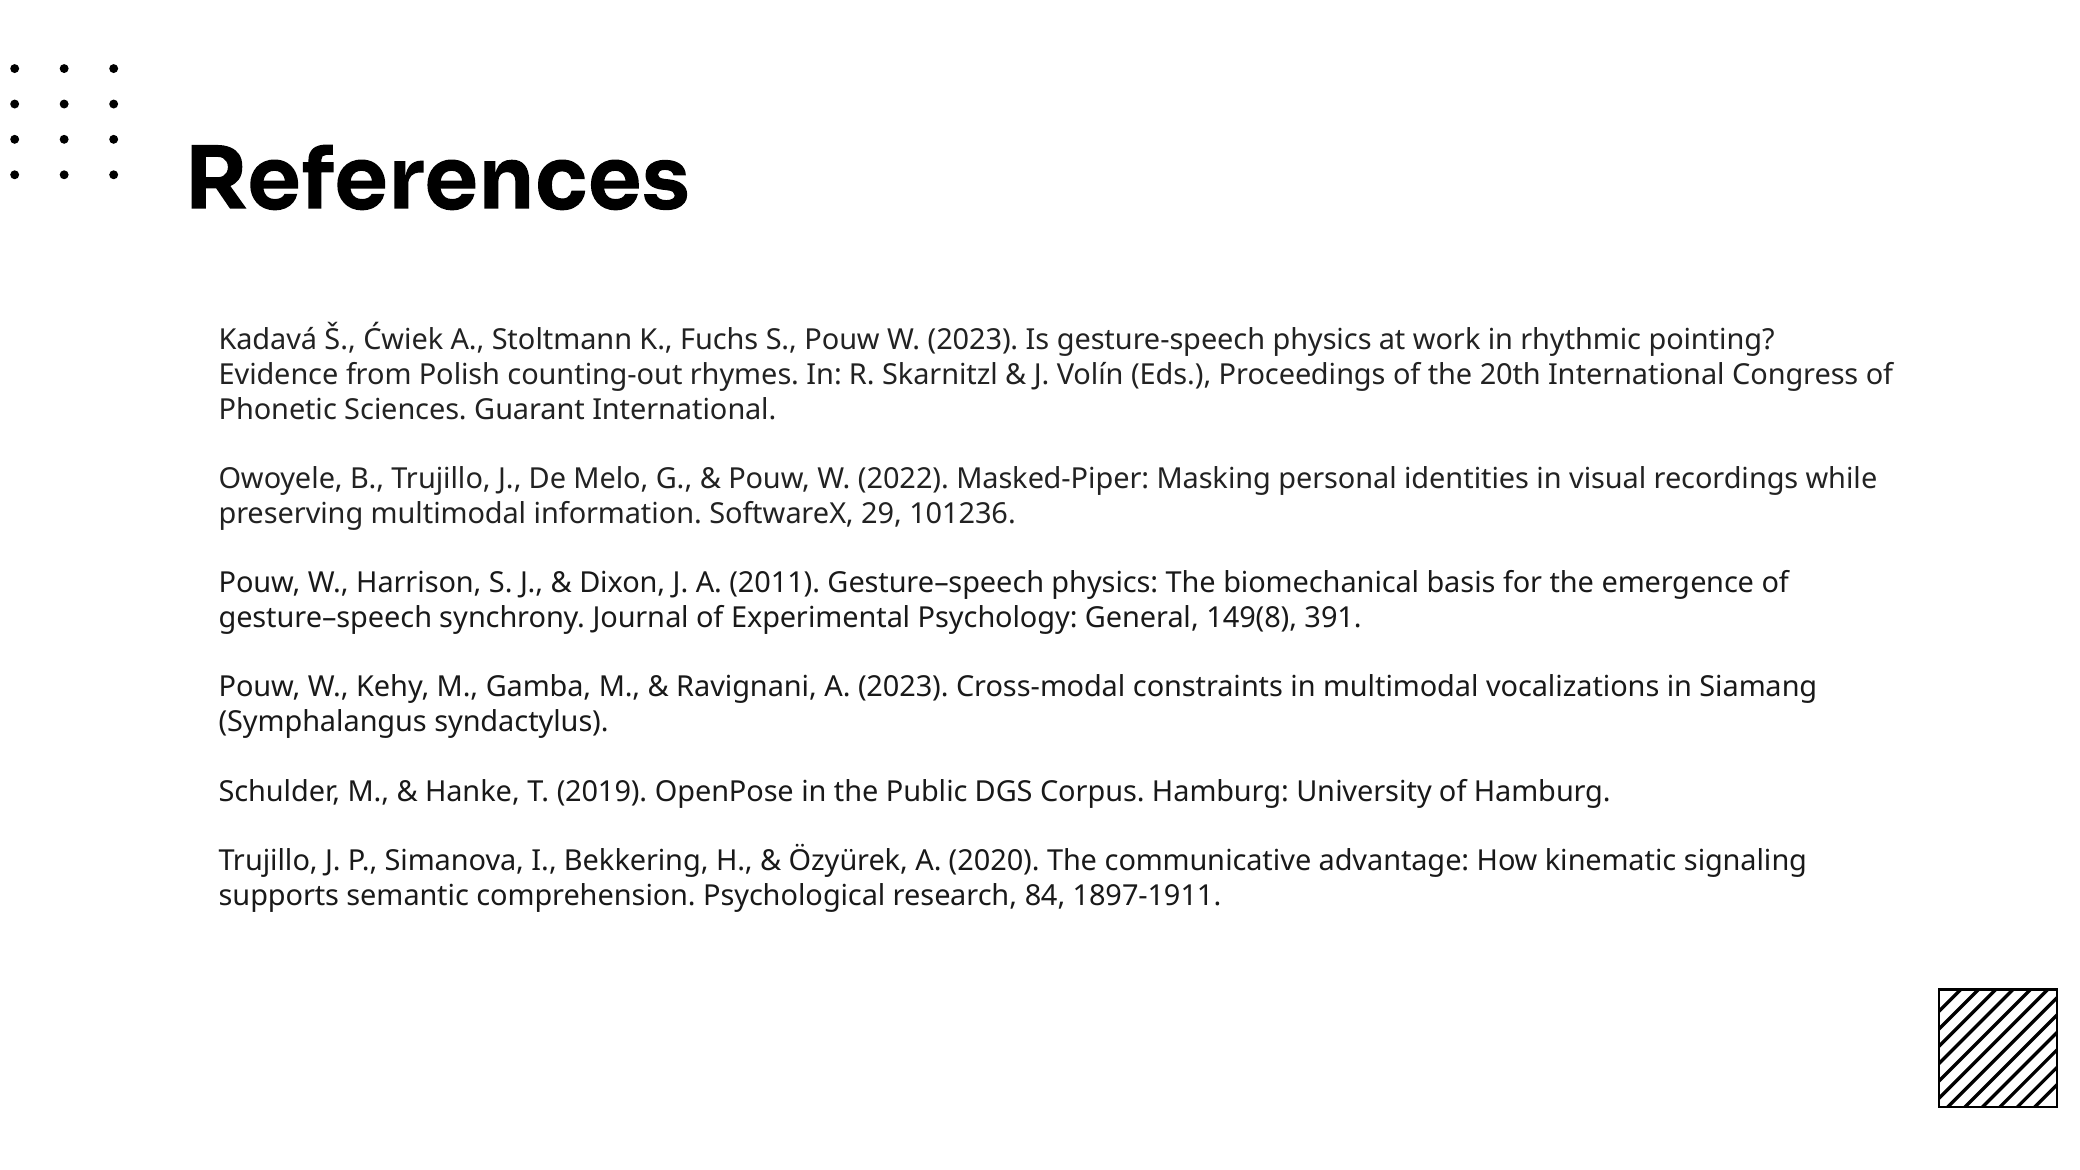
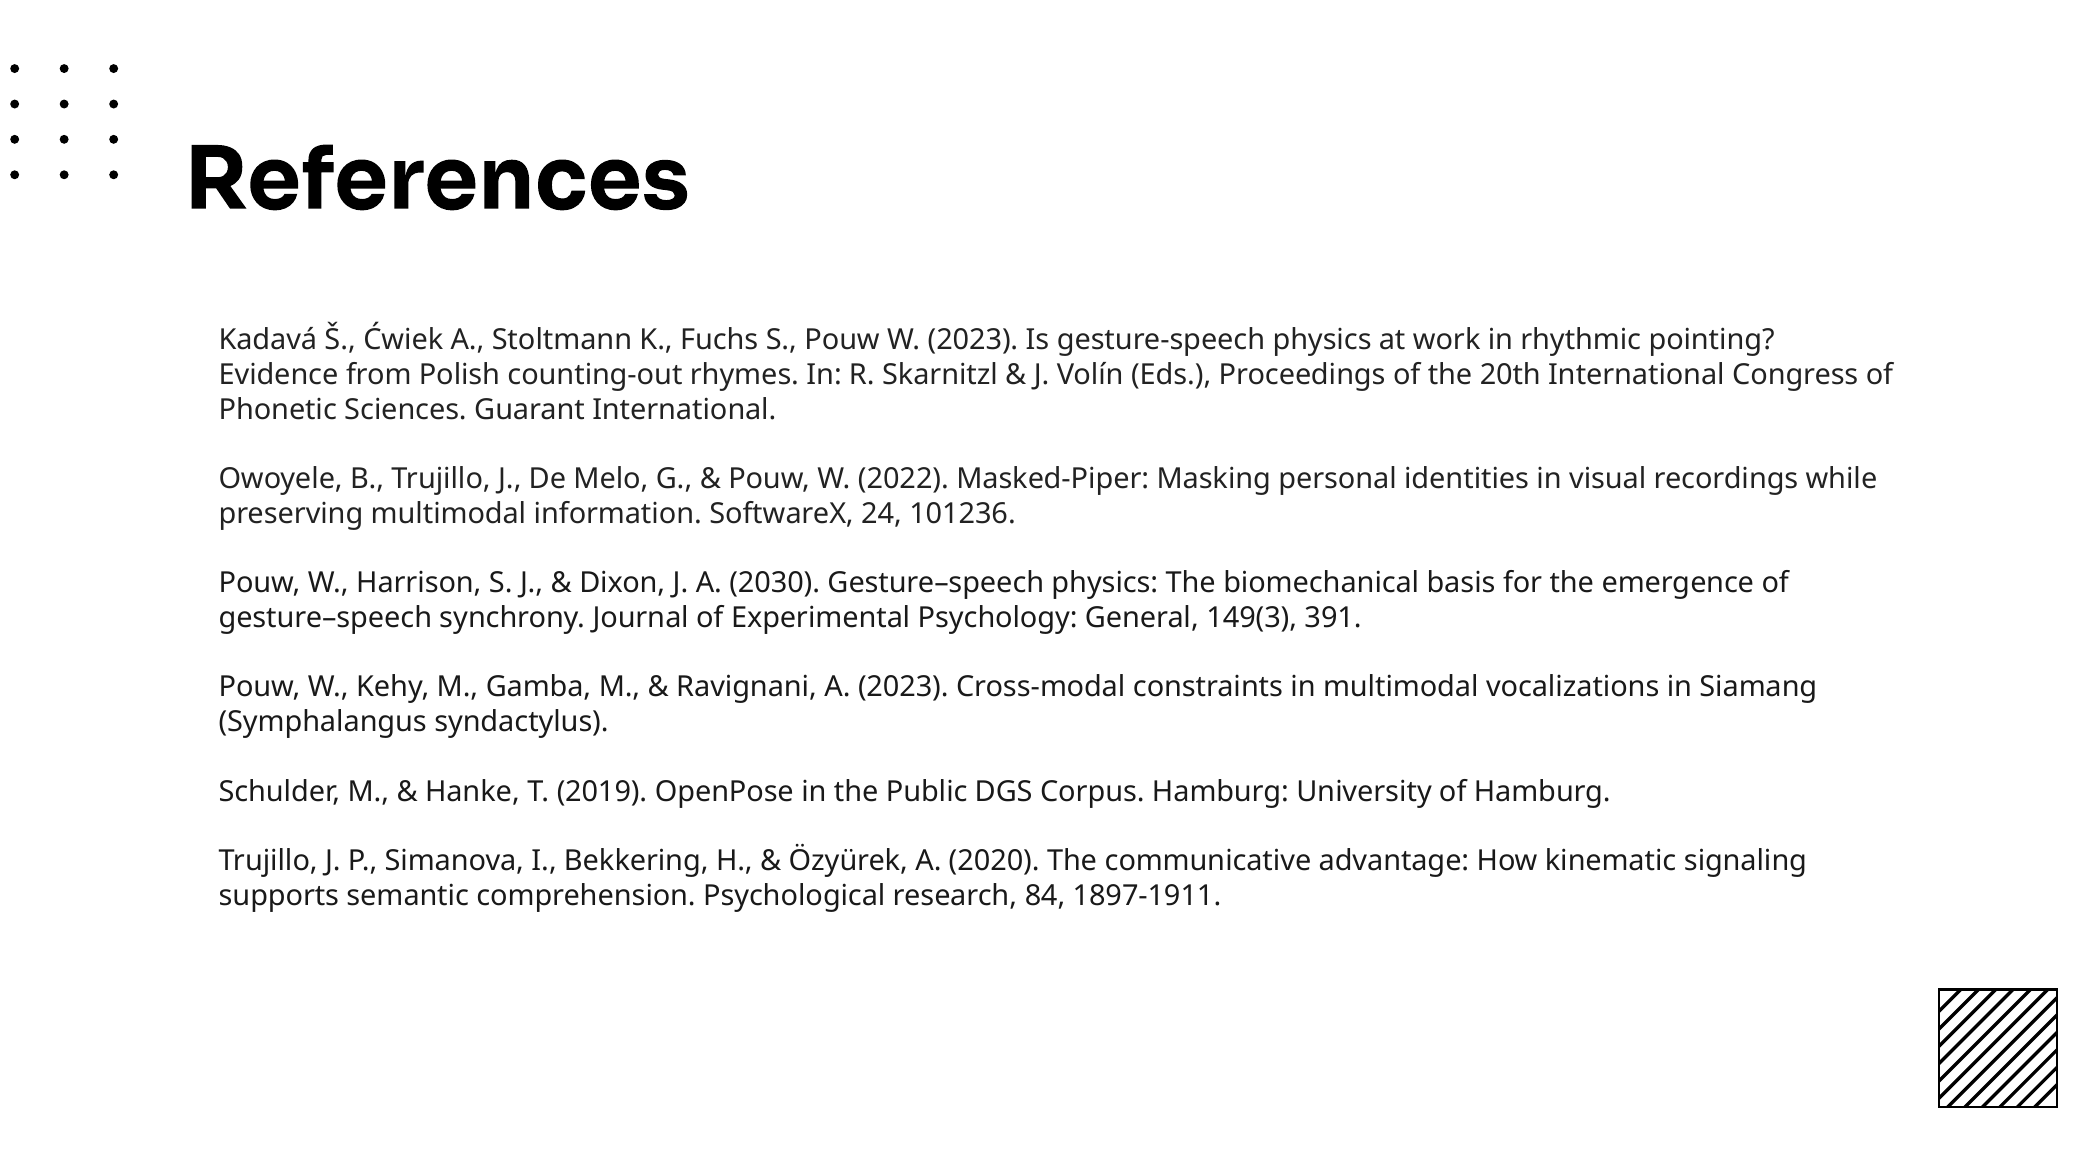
29: 29 -> 24
2011: 2011 -> 2030
149(8: 149(8 -> 149(3
